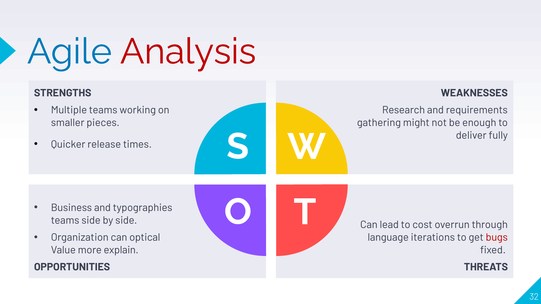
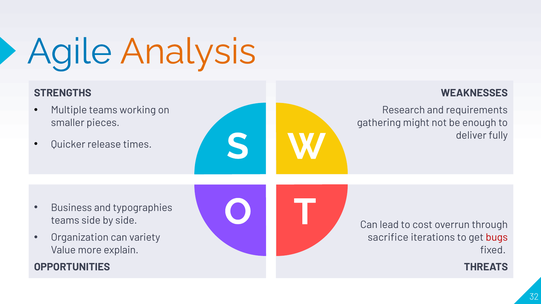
Analysis colour: red -> orange
optical: optical -> variety
language: language -> sacrifice
